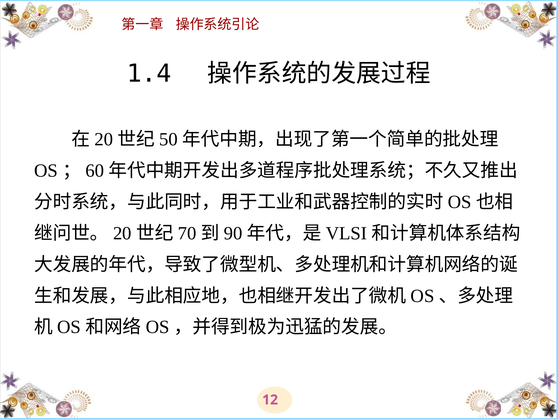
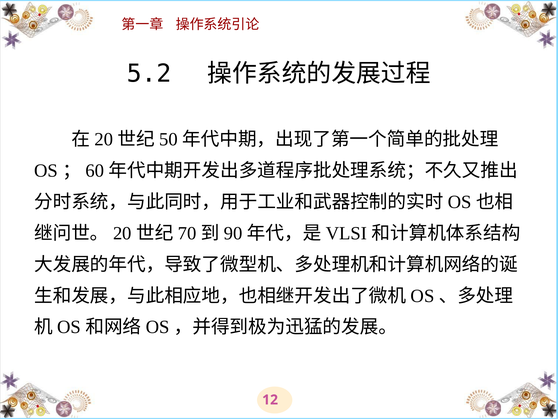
1.4: 1.4 -> 5.2
